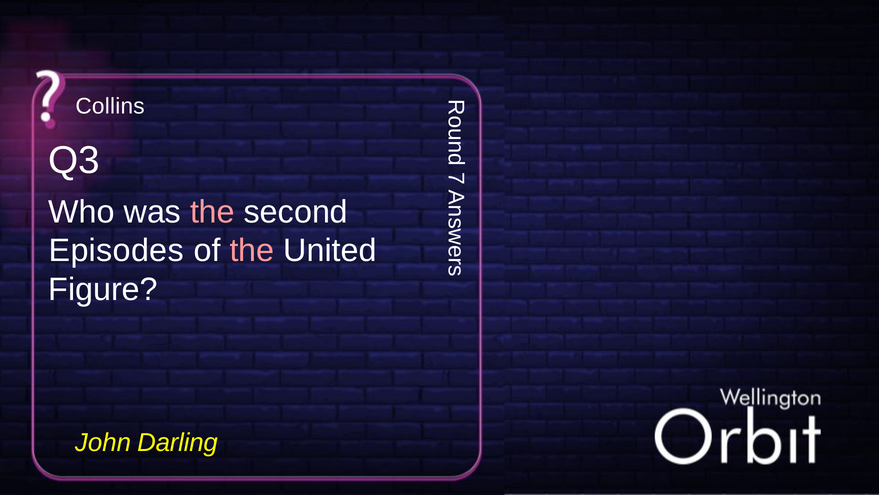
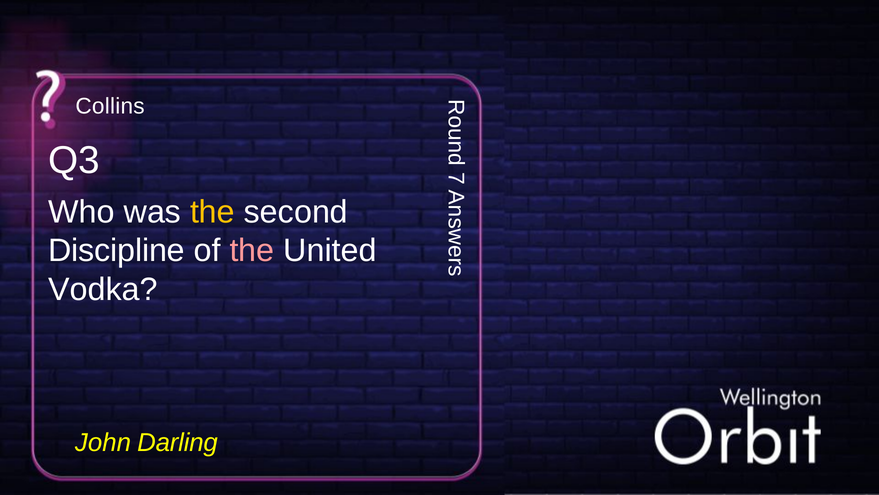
the at (212, 212) colour: pink -> yellow
Episodes: Episodes -> Discipline
Figure: Figure -> Vodka
